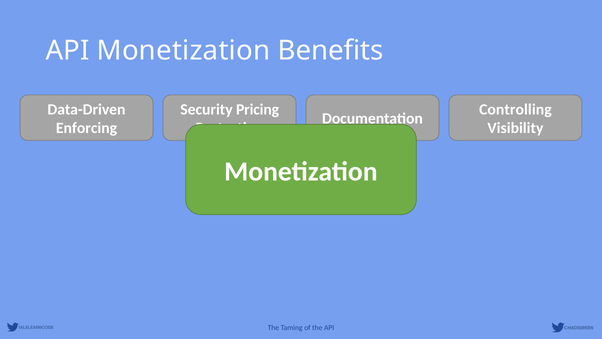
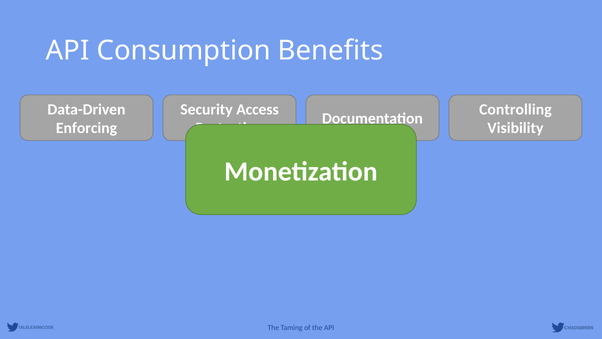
API Monetization: Monetization -> Consumption
Pricing: Pricing -> Access
